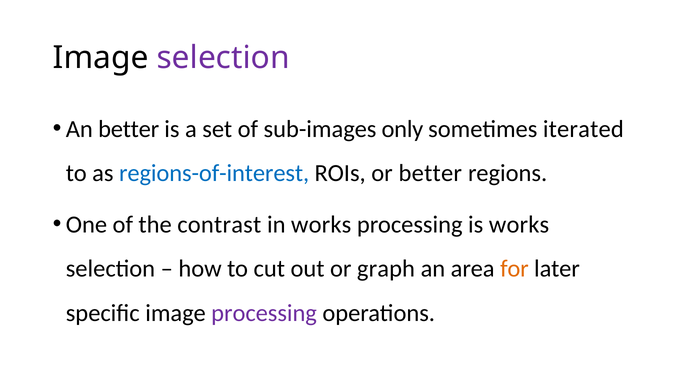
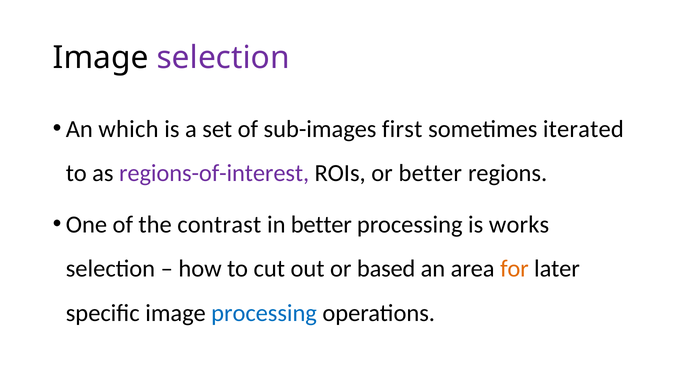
An better: better -> which
only: only -> first
regions-of-interest colour: blue -> purple
in works: works -> better
graph: graph -> based
processing at (264, 313) colour: purple -> blue
